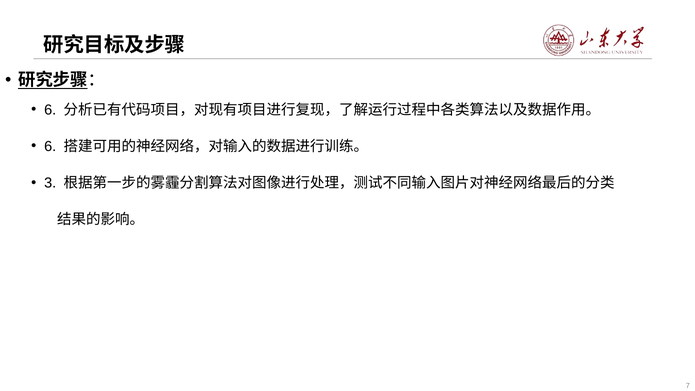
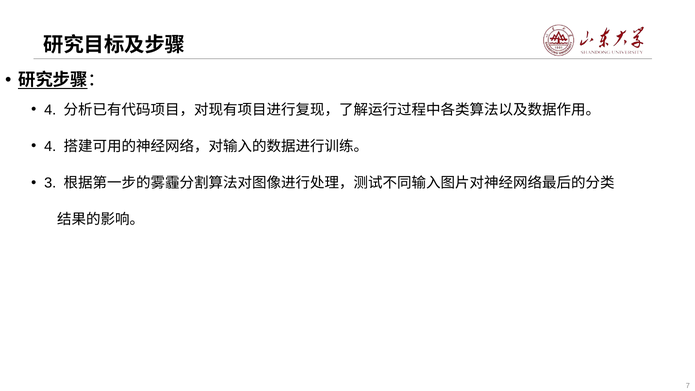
6 at (50, 110): 6 -> 4
6 at (50, 146): 6 -> 4
